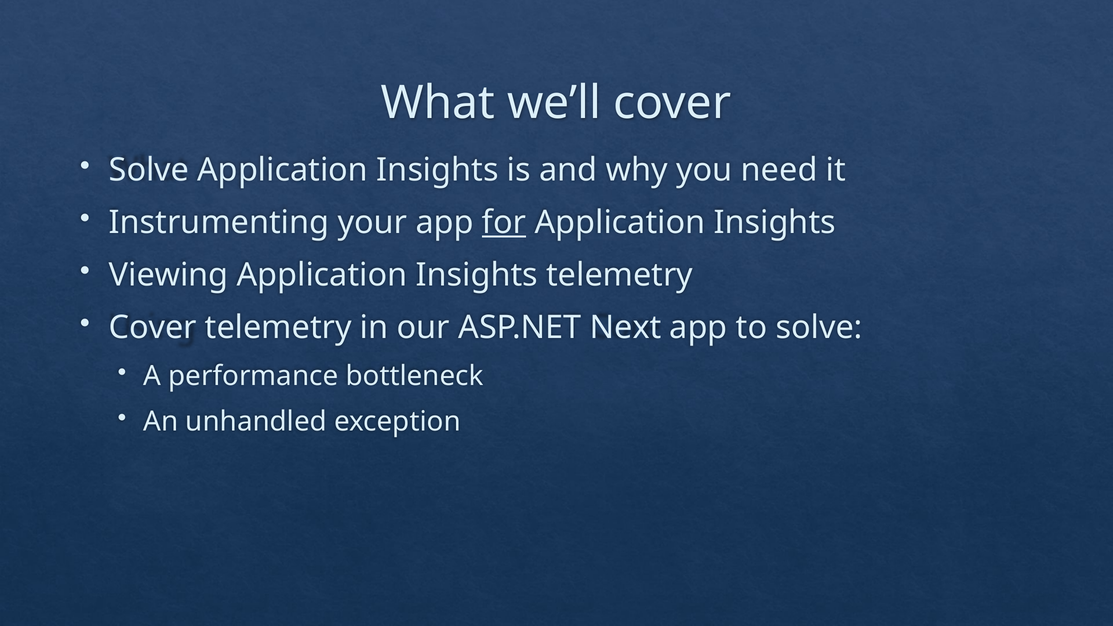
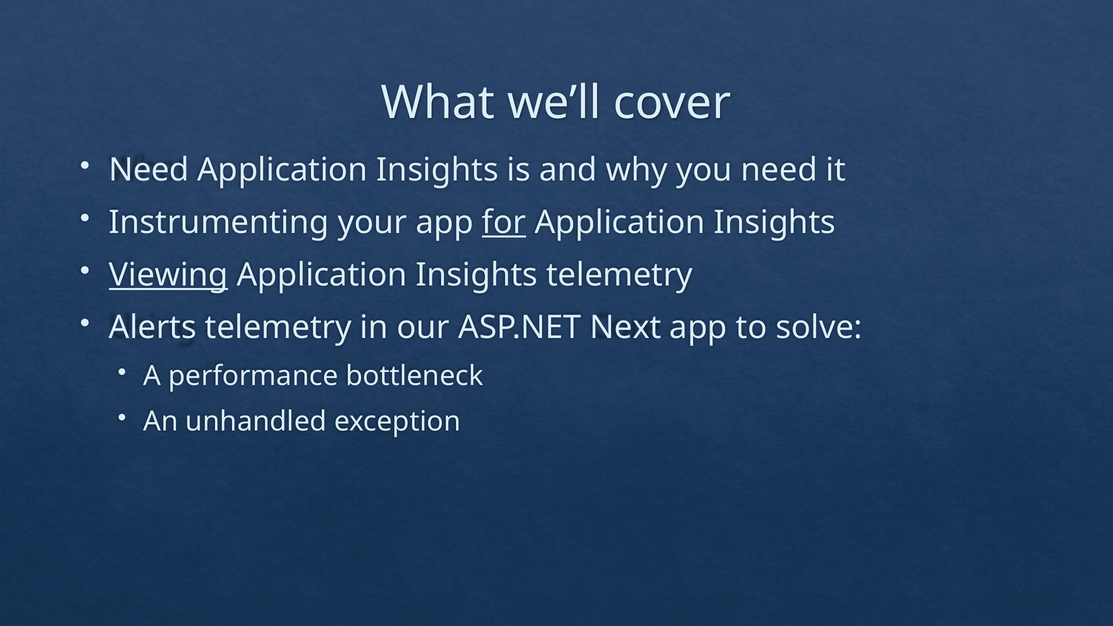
Solve at (149, 170): Solve -> Need
Viewing underline: none -> present
Cover at (153, 328): Cover -> Alerts
